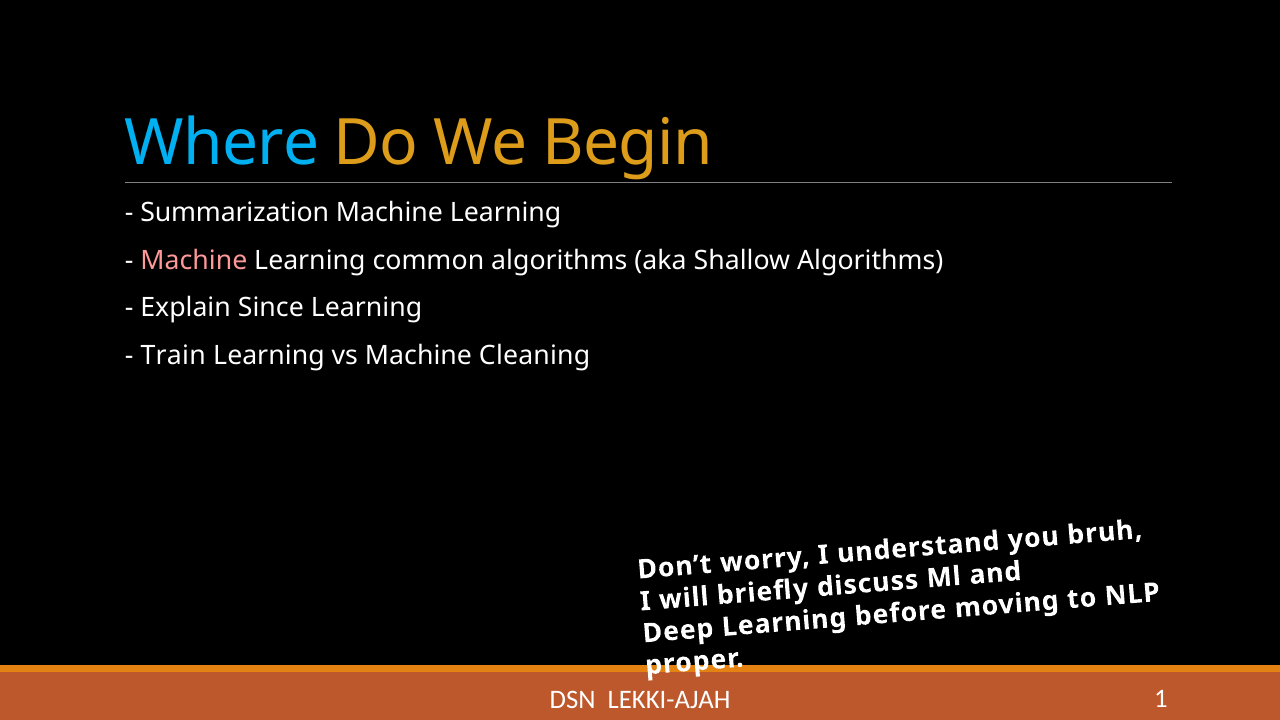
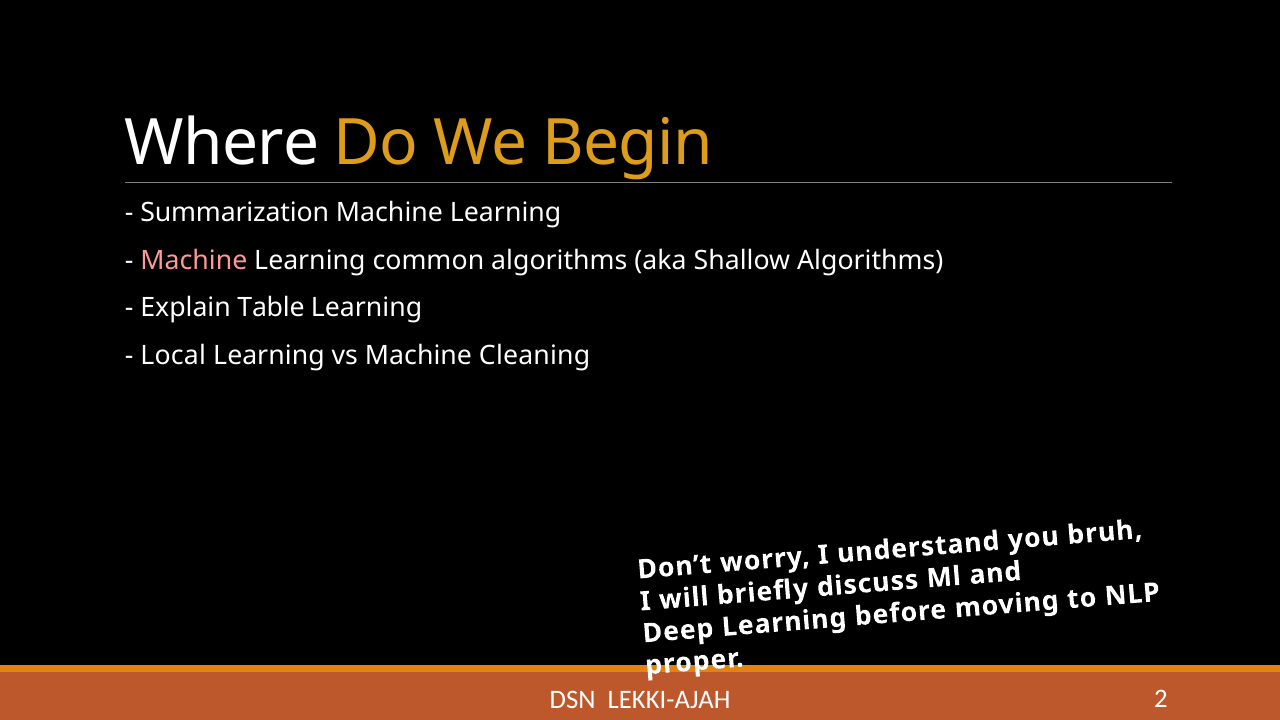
Where colour: light blue -> white
Since: Since -> Table
Train: Train -> Local
1: 1 -> 2
